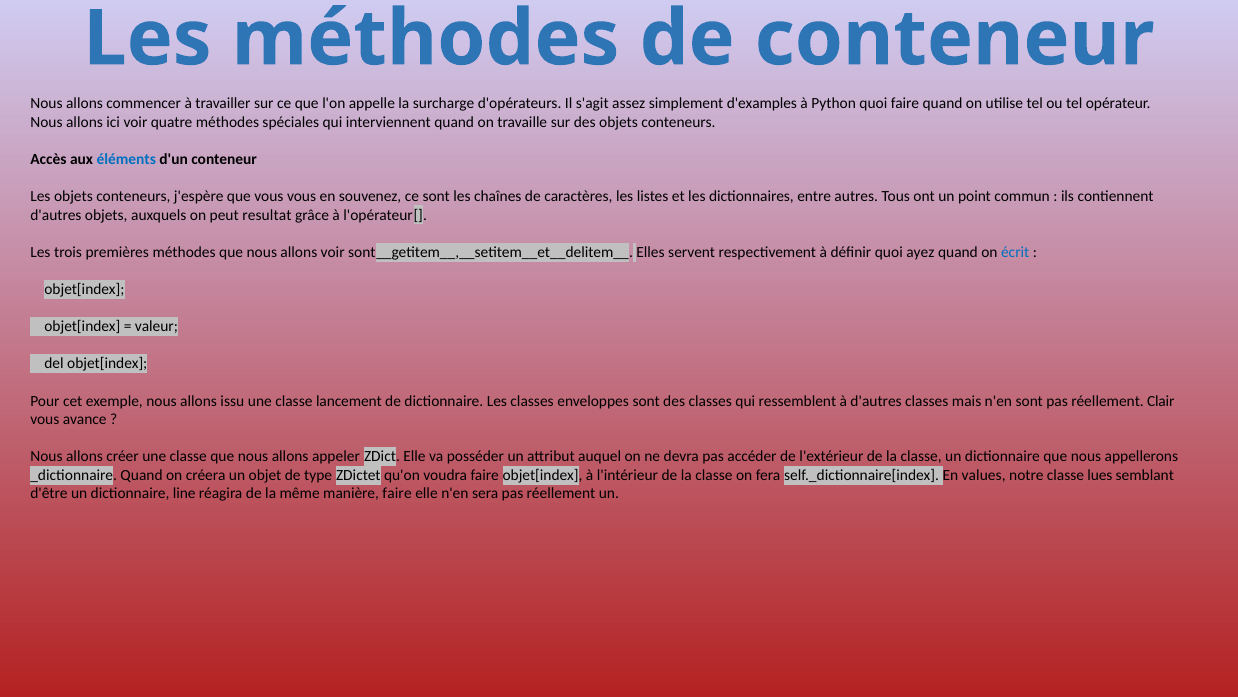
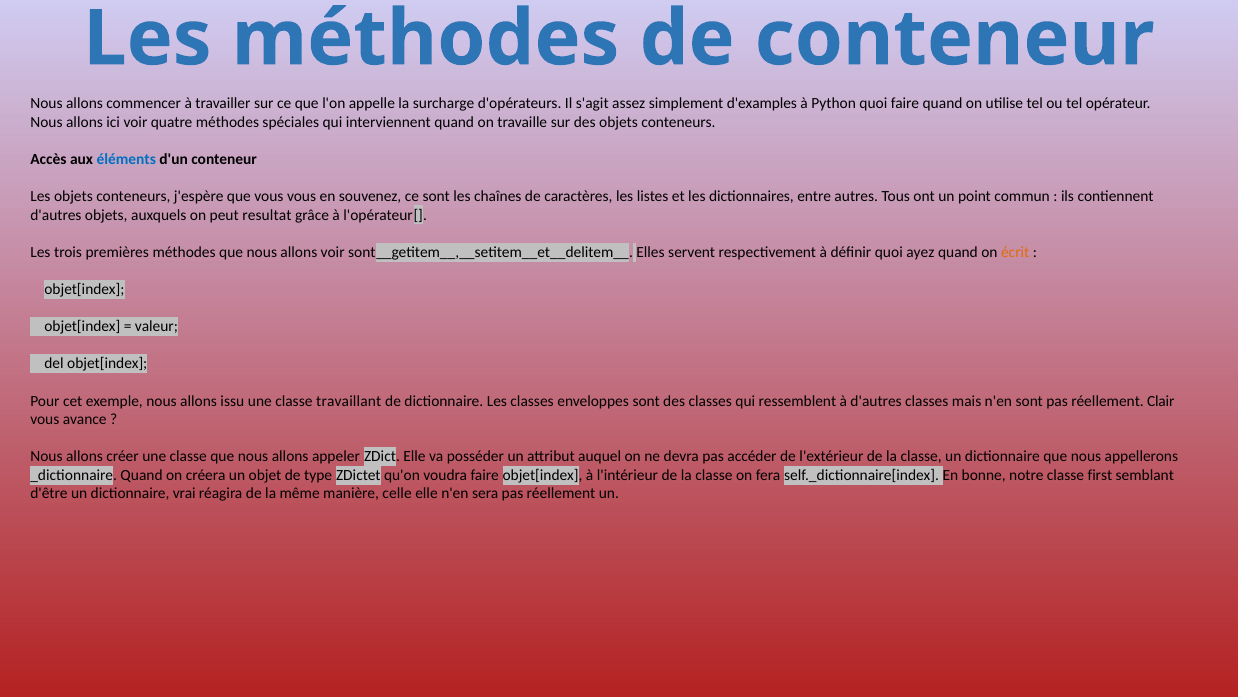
écrit colour: blue -> orange
lancement: lancement -> travaillant
values: values -> bonne
lues: lues -> first
line: line -> vrai
manière faire: faire -> celle
